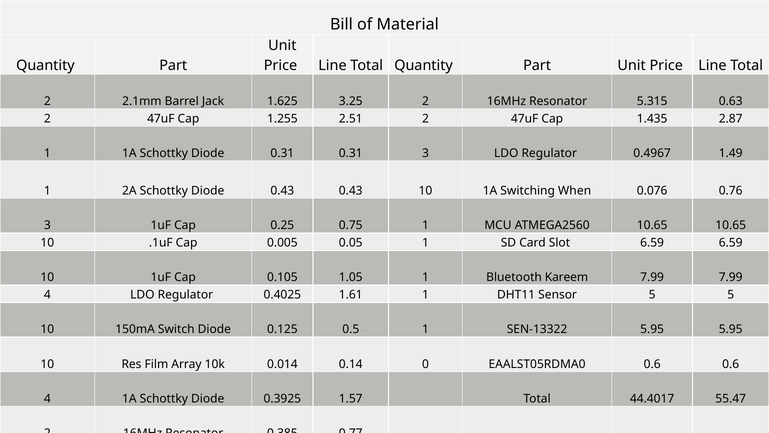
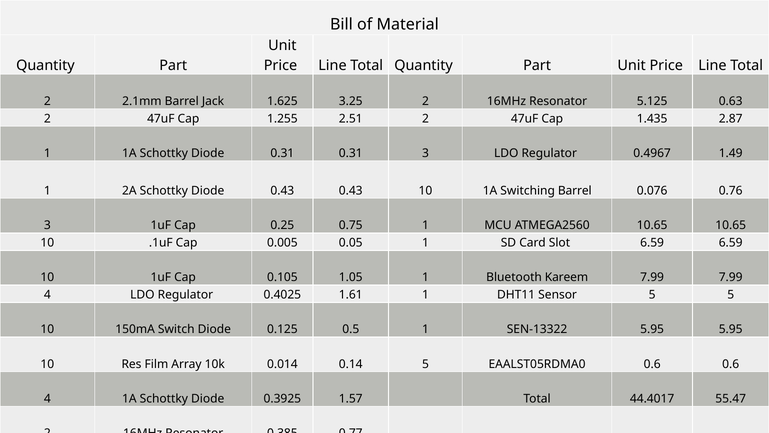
5.315: 5.315 -> 5.125
Switching When: When -> Barrel
0.14 0: 0 -> 5
